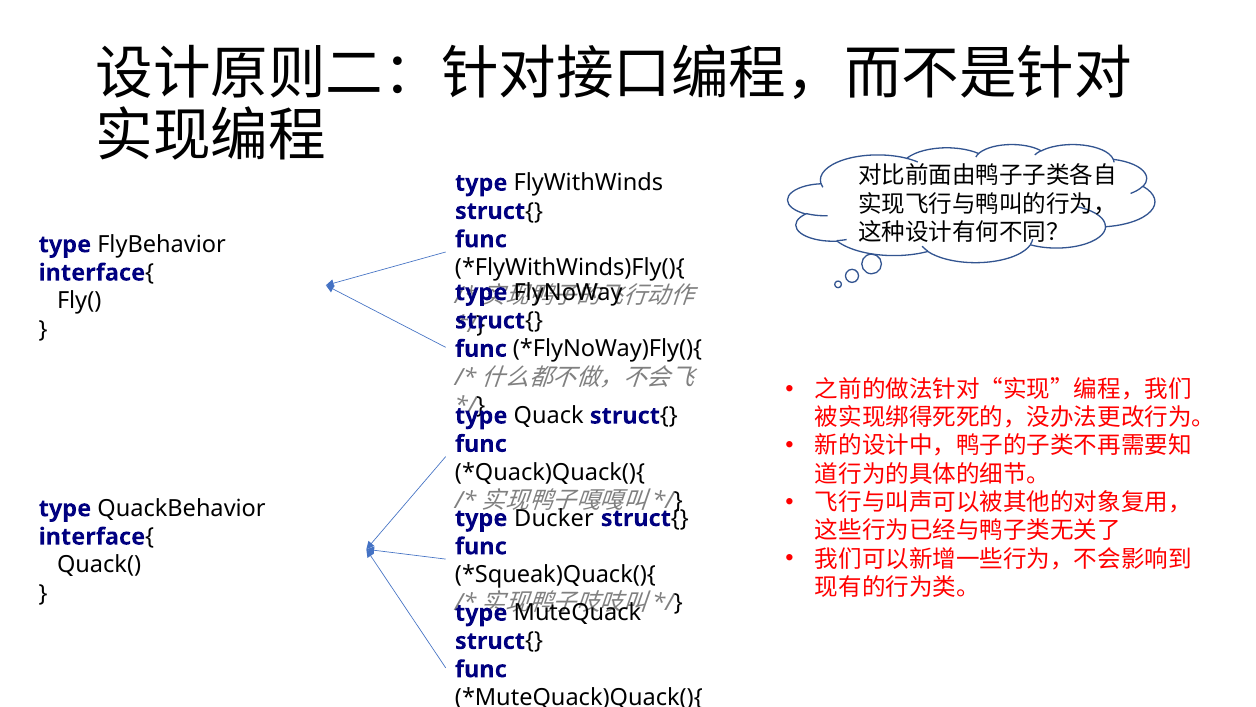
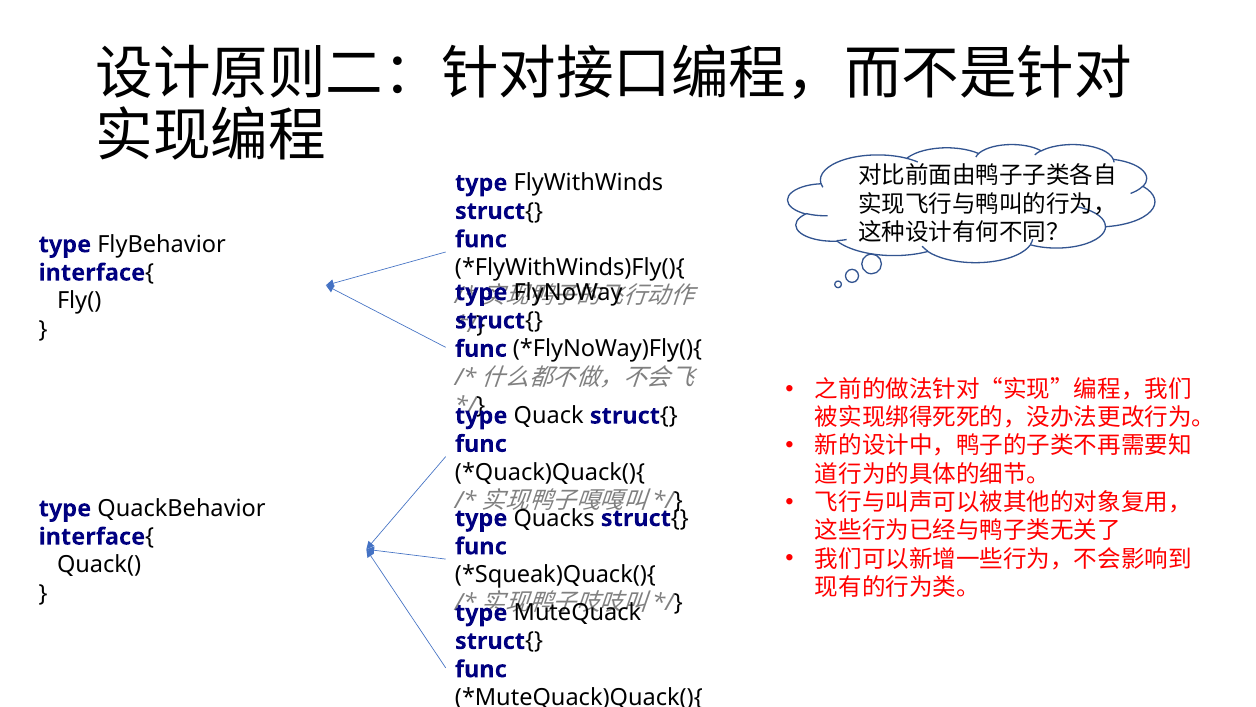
Ducker: Ducker -> Quacks
